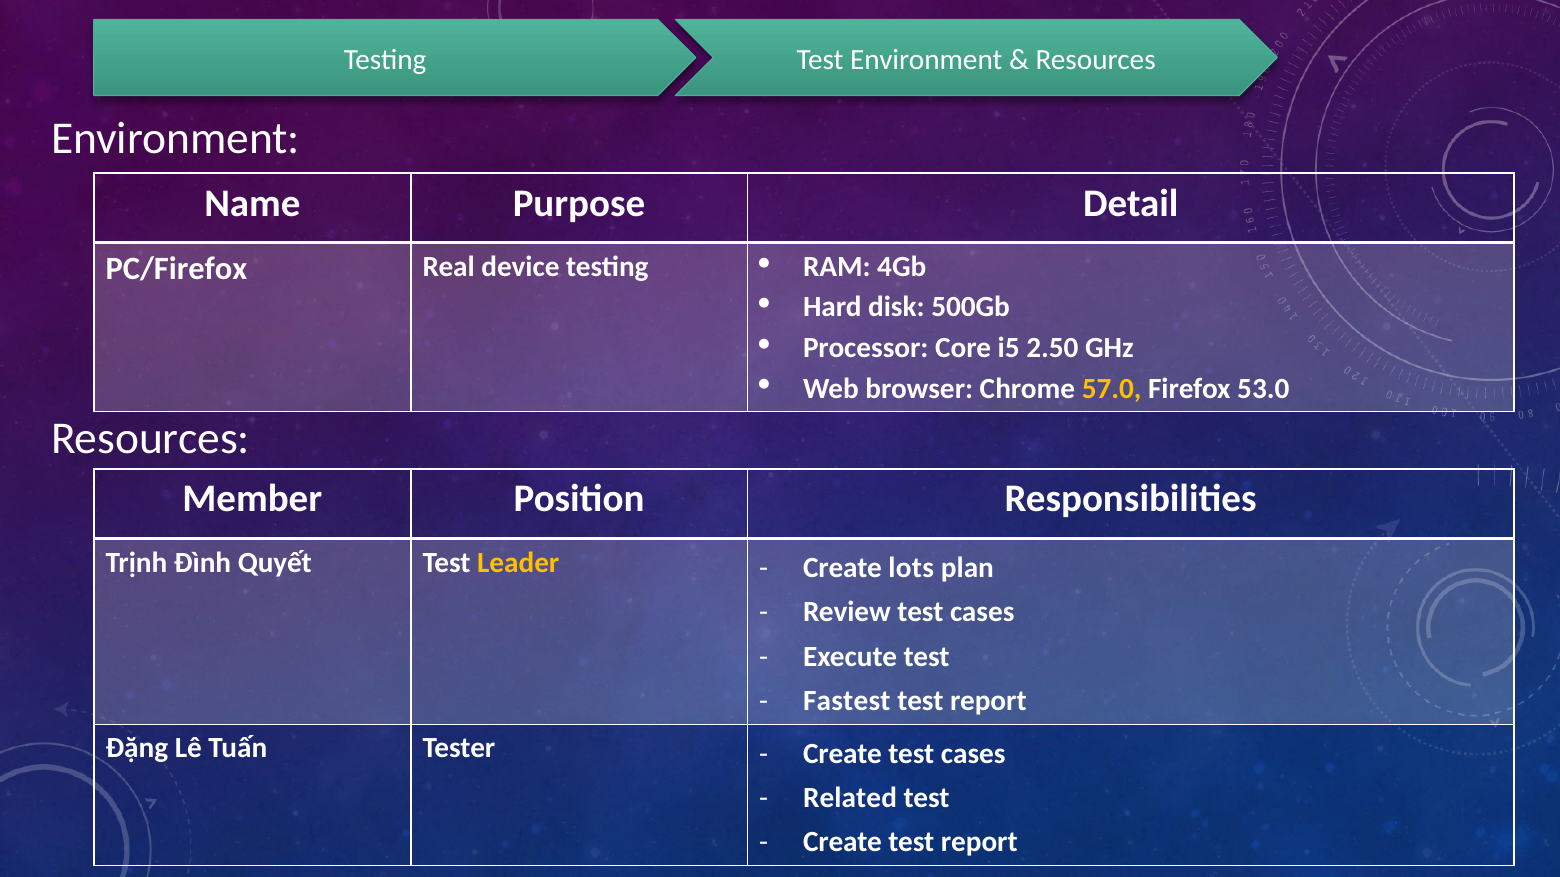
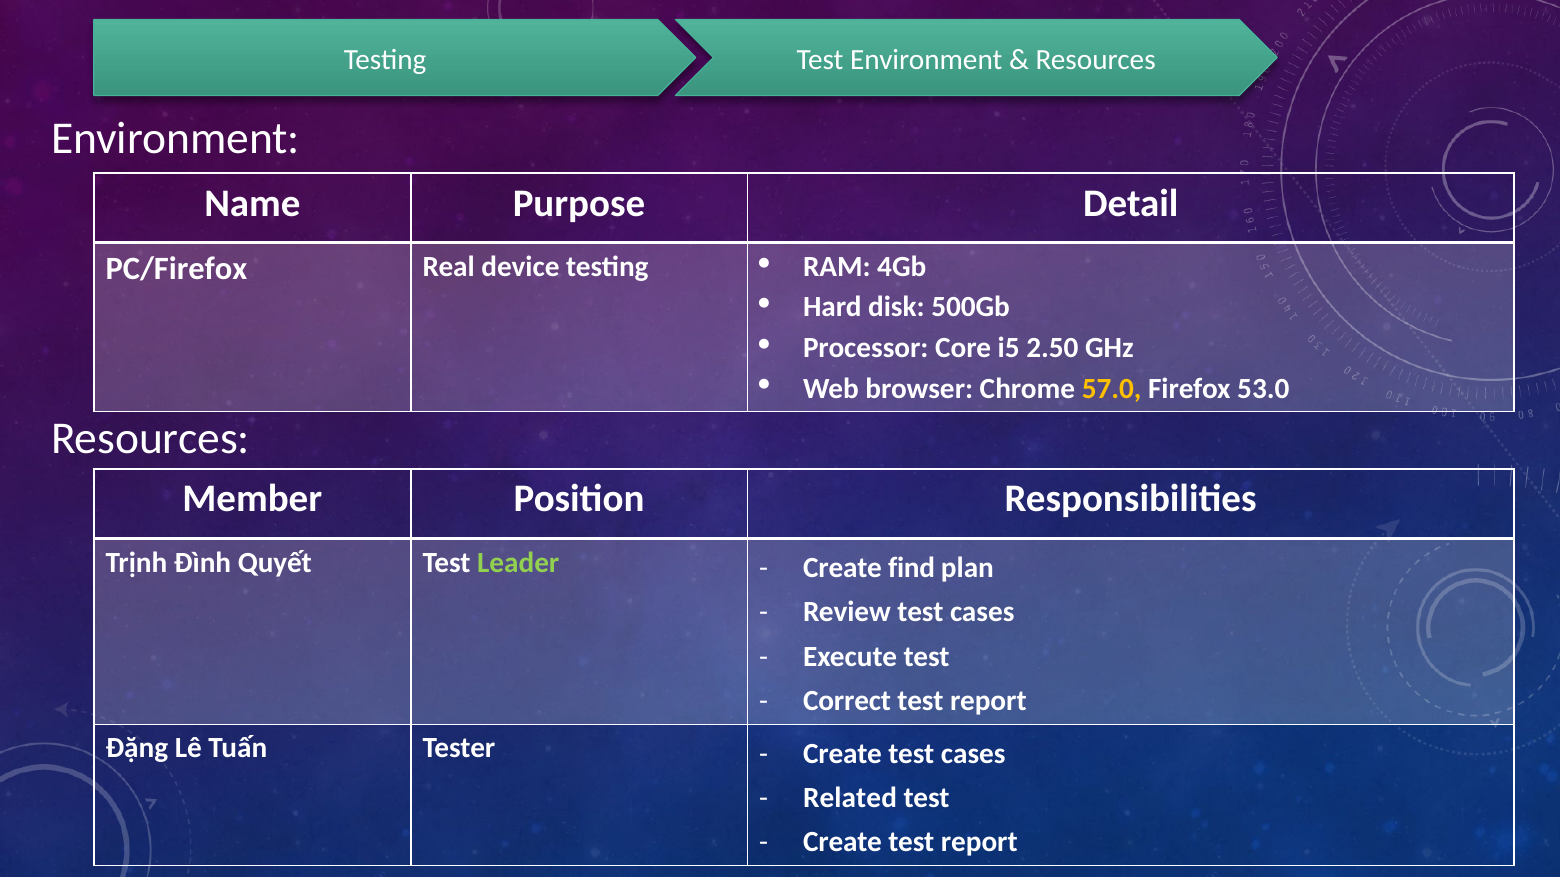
Leader colour: yellow -> light green
lots: lots -> find
Fastest: Fastest -> Correct
